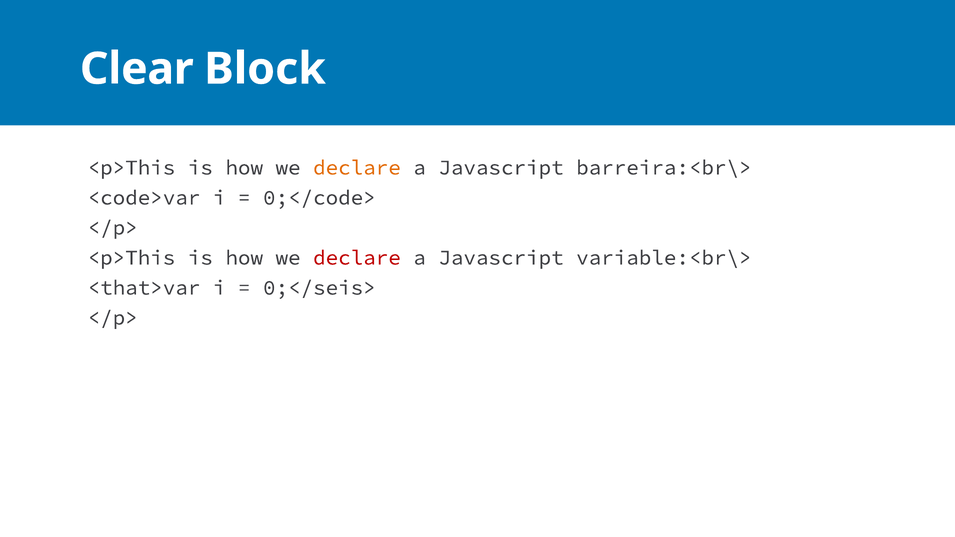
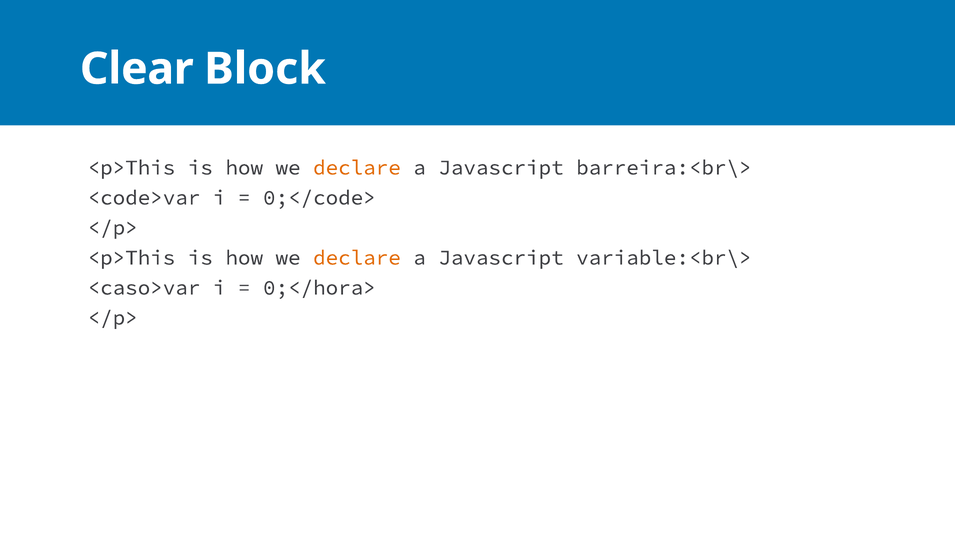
declare at (357, 258) colour: red -> orange
<that>var: <that>var -> <caso>var
0;</seis>: 0;</seis> -> 0;</hora>
